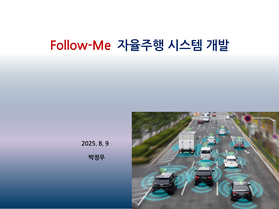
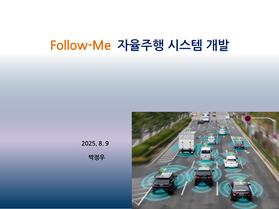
Follow-Me colour: red -> orange
